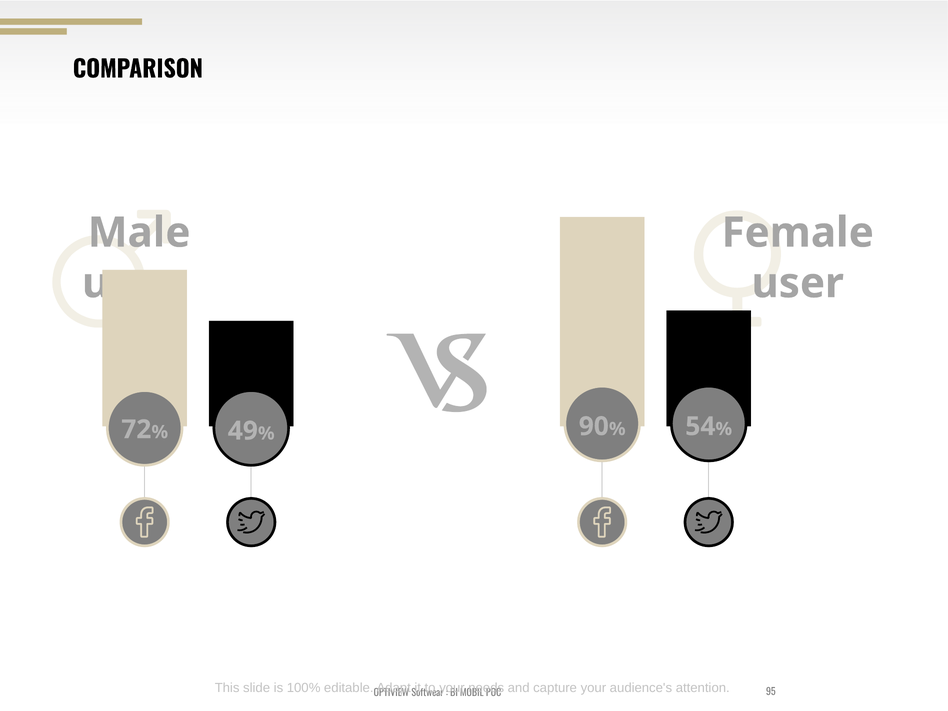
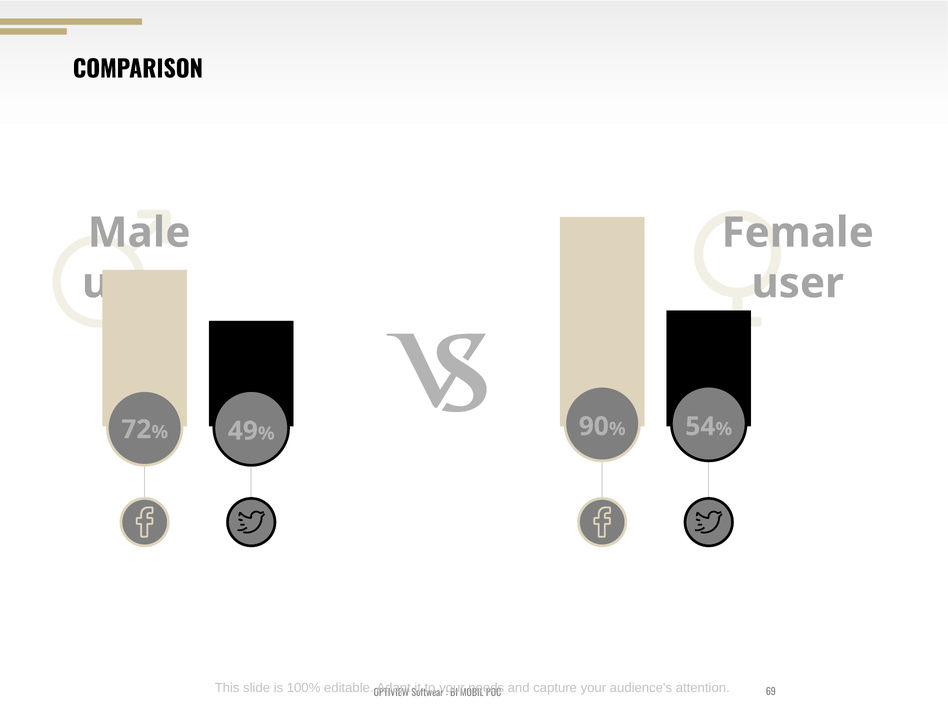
95: 95 -> 69
